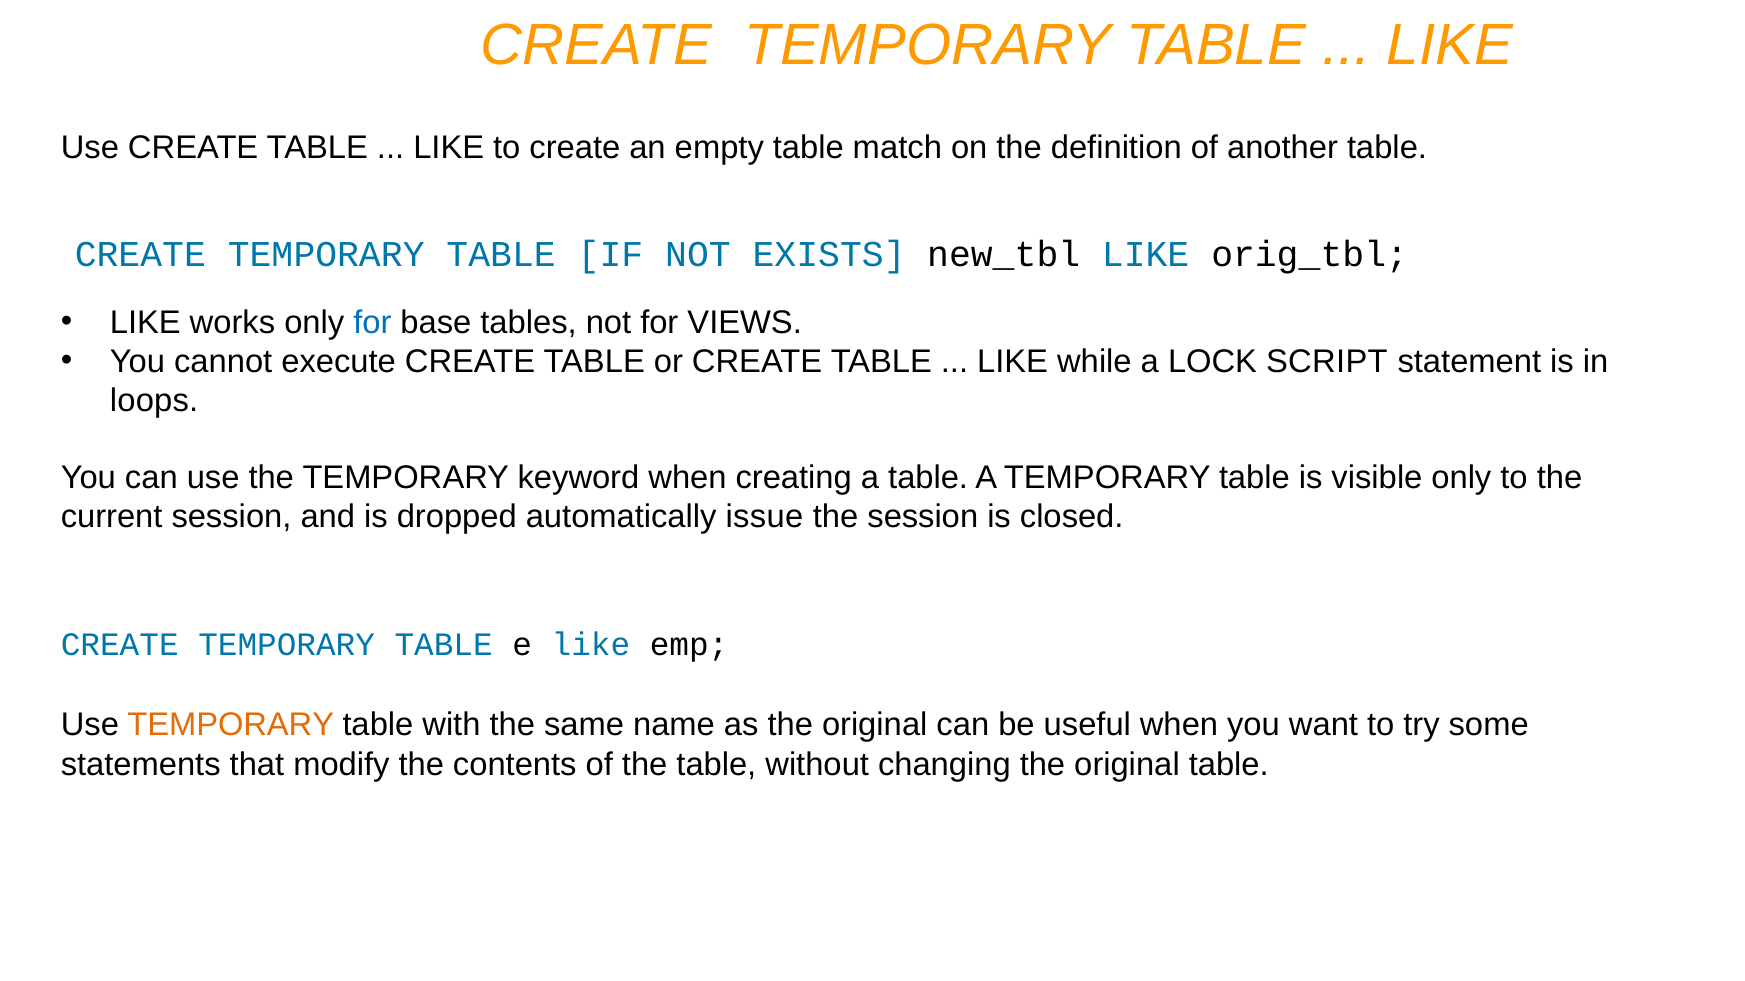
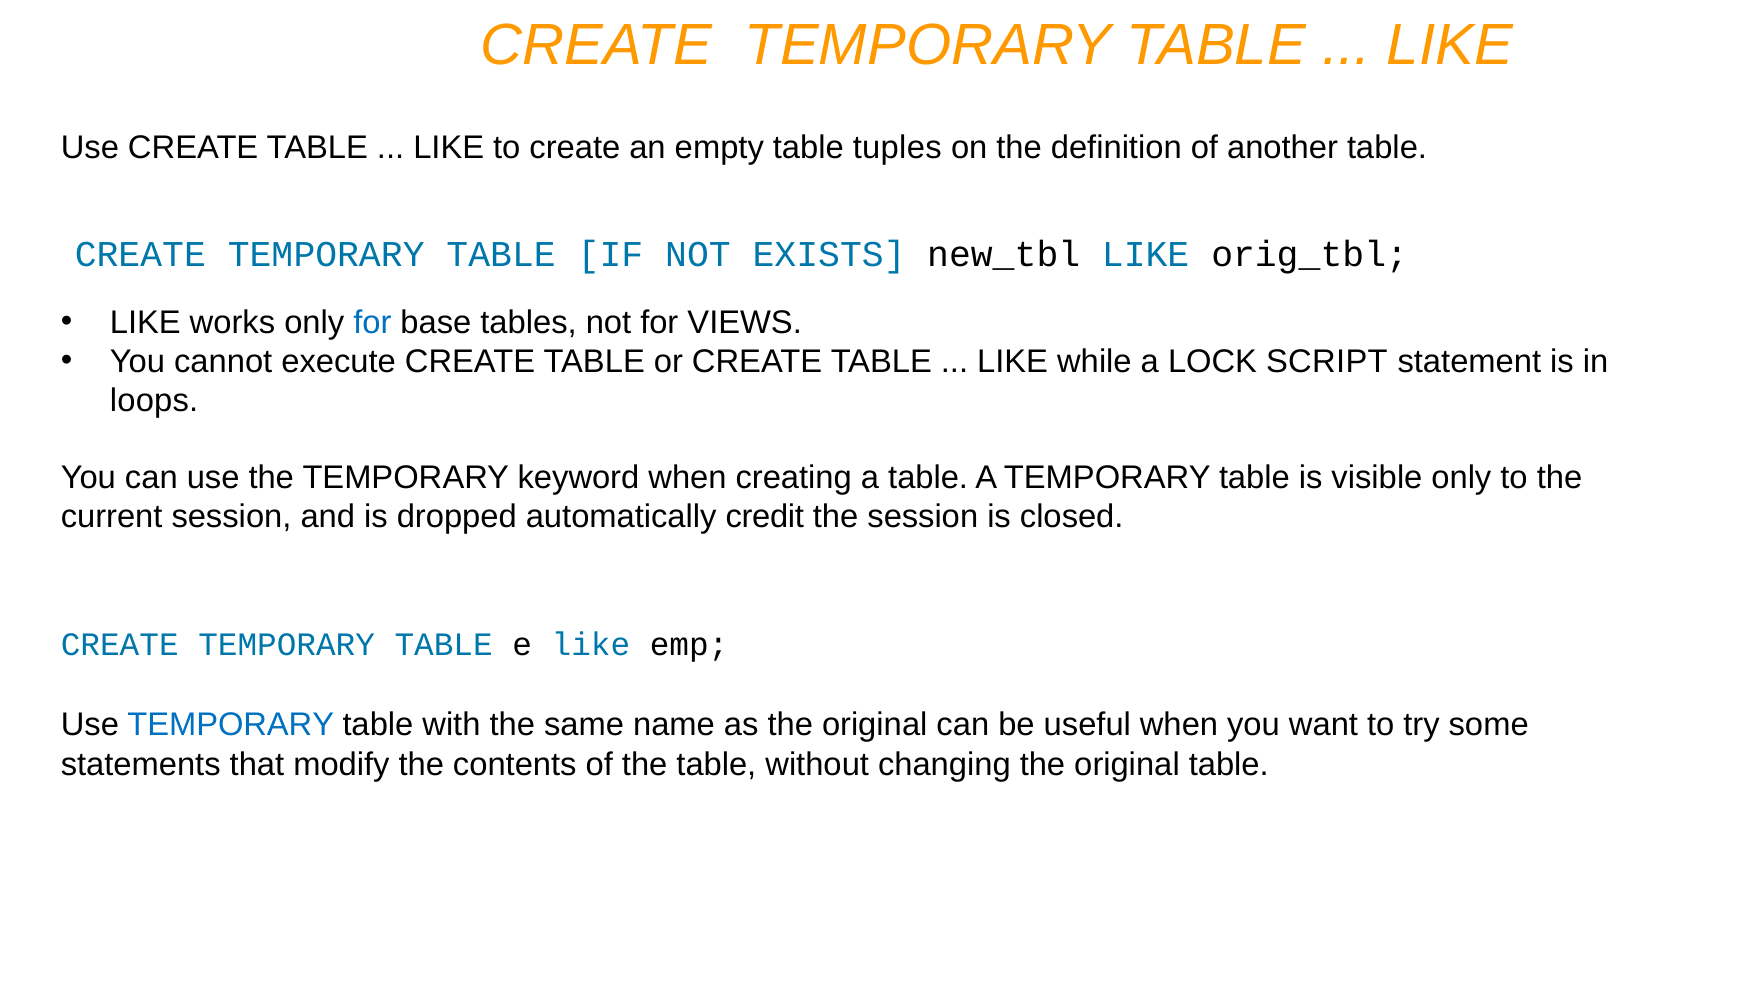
match: match -> tuples
issue: issue -> credit
TEMPORARY at (231, 725) colour: orange -> blue
